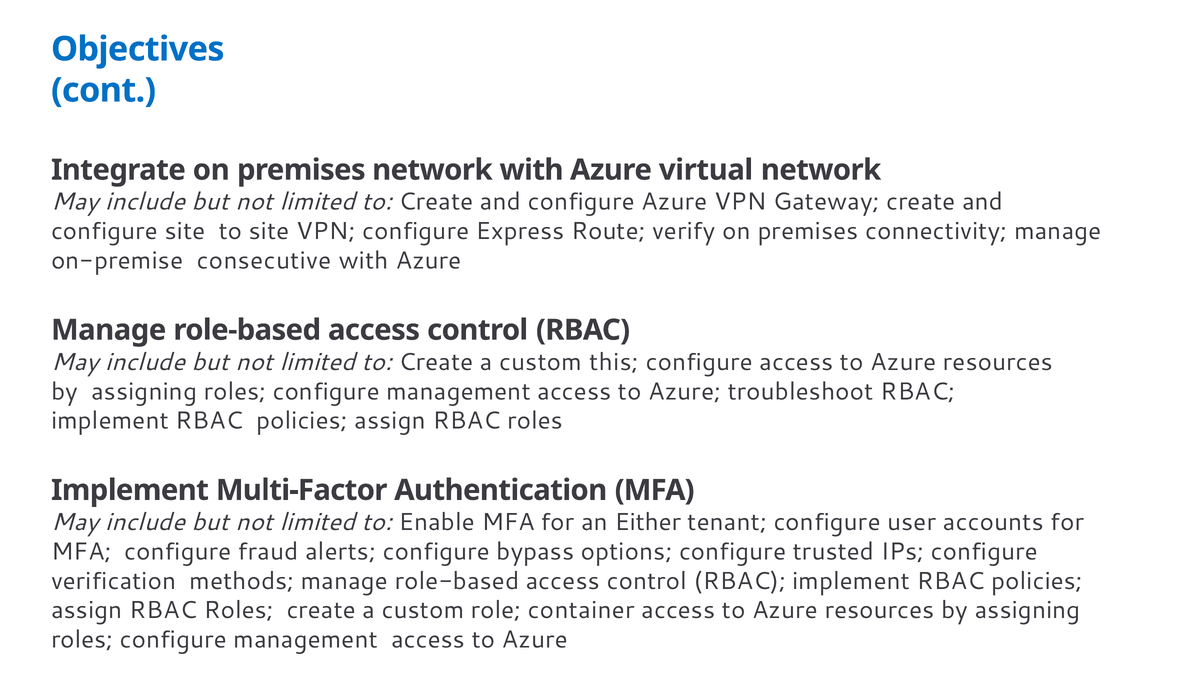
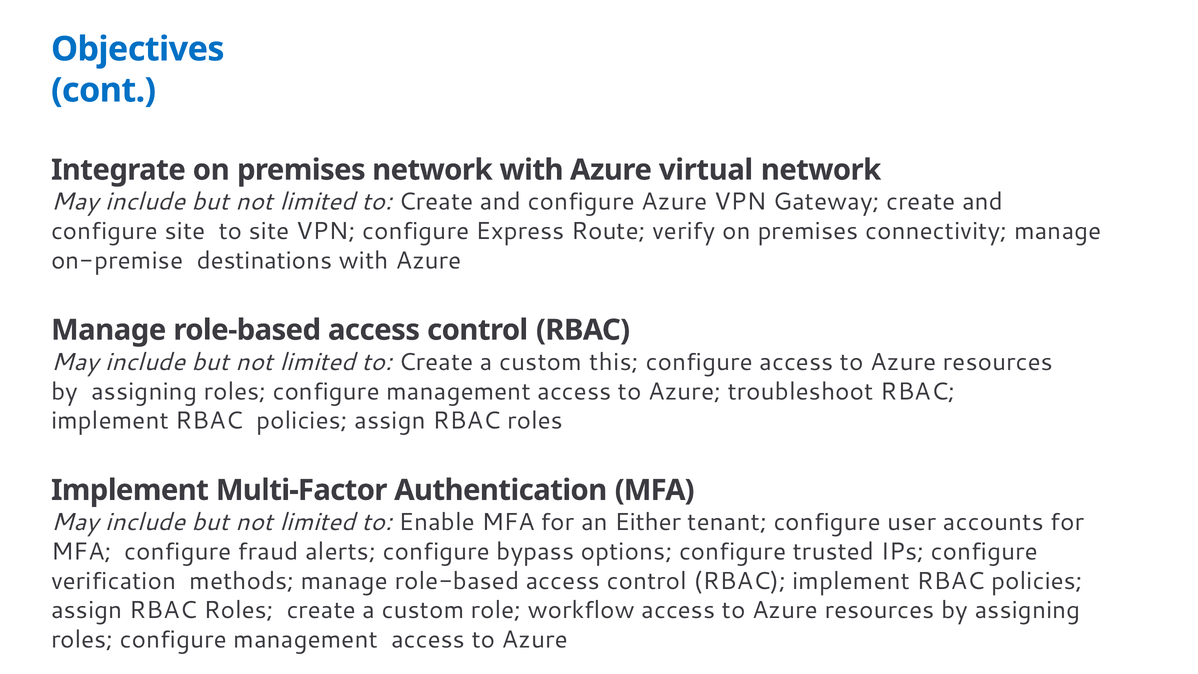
consecutive: consecutive -> destinations
container: container -> workflow
